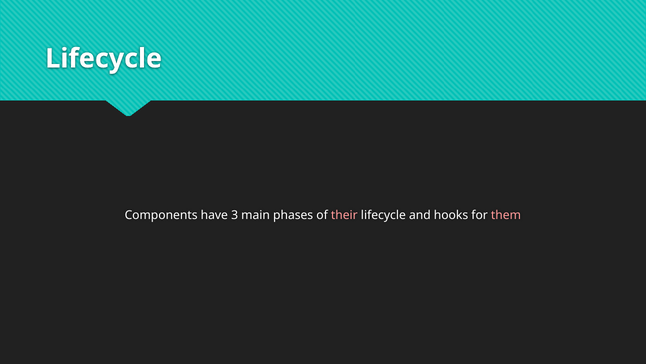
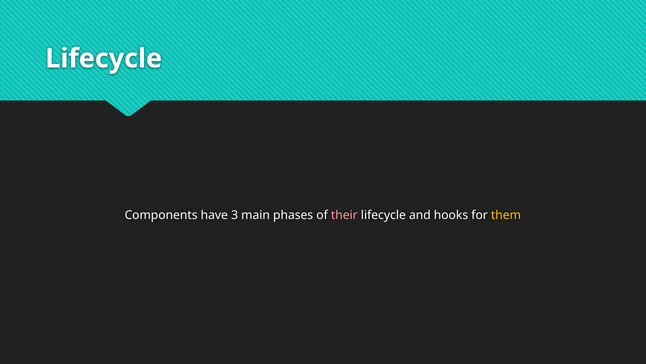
them colour: pink -> yellow
